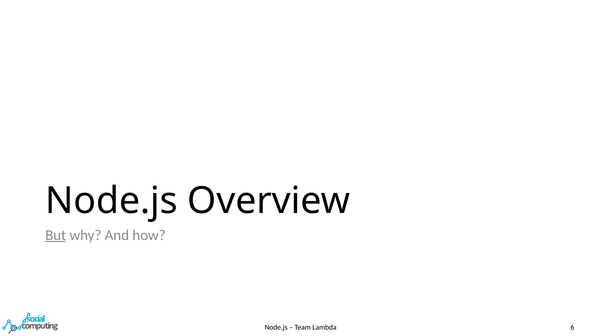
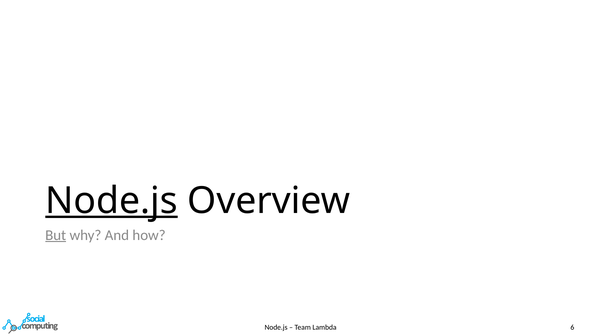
Node.js at (111, 201) underline: none -> present
